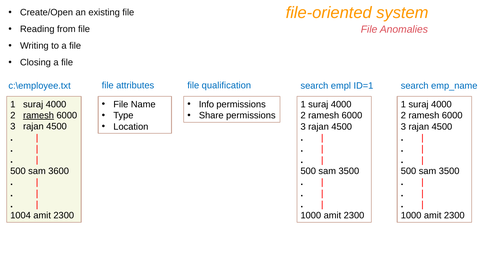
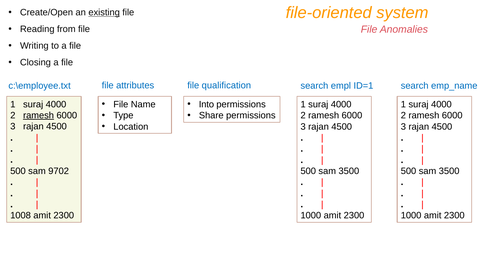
existing underline: none -> present
Info: Info -> Into
3600: 3600 -> 9702
1004: 1004 -> 1008
